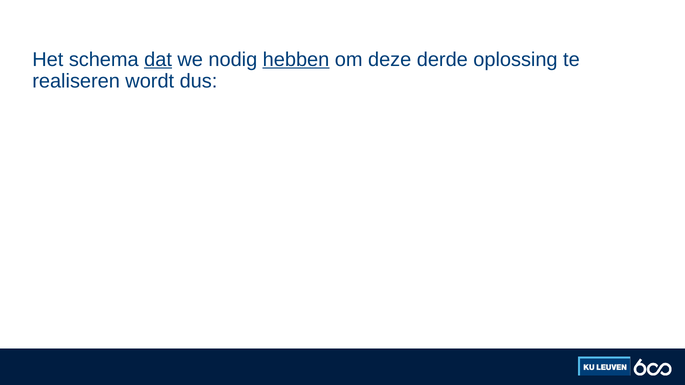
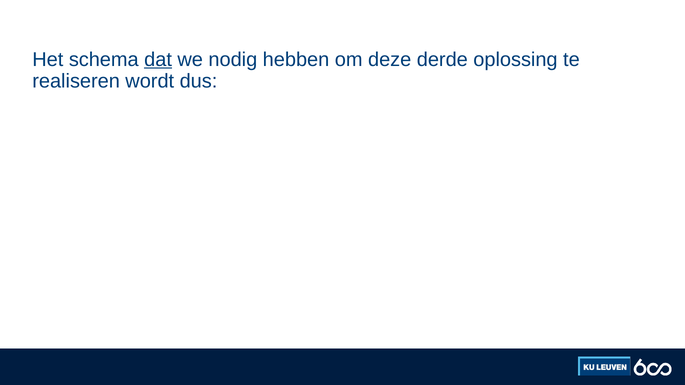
hebben underline: present -> none
